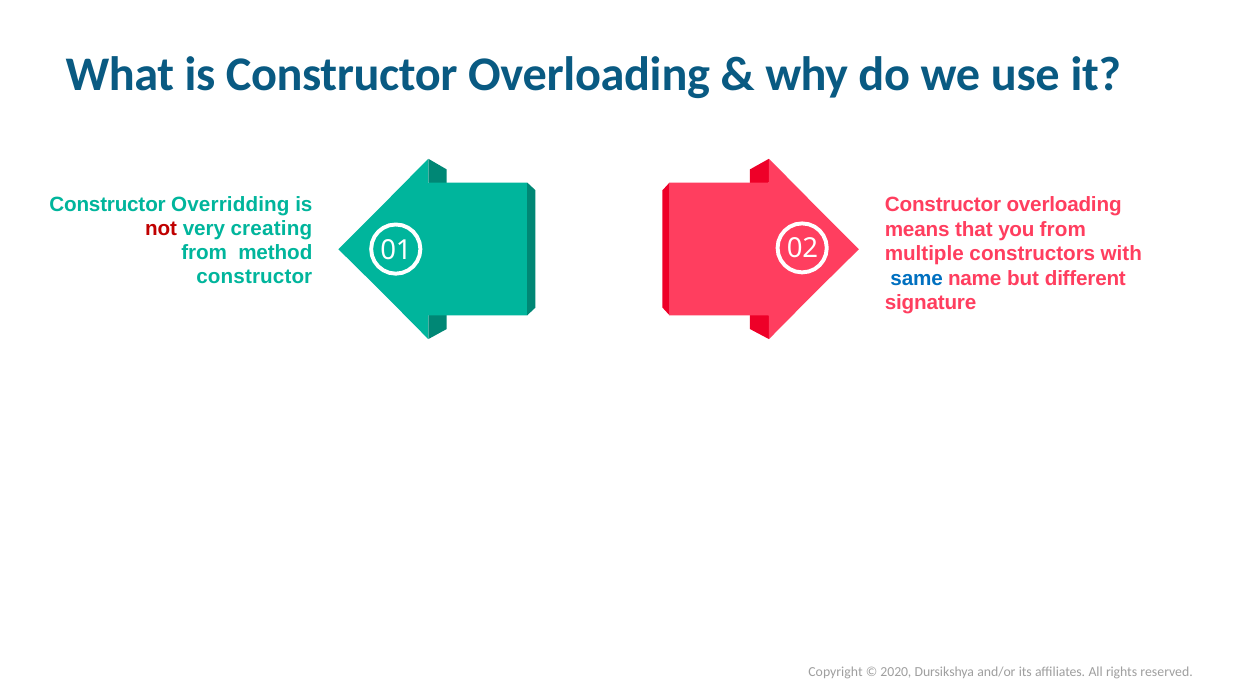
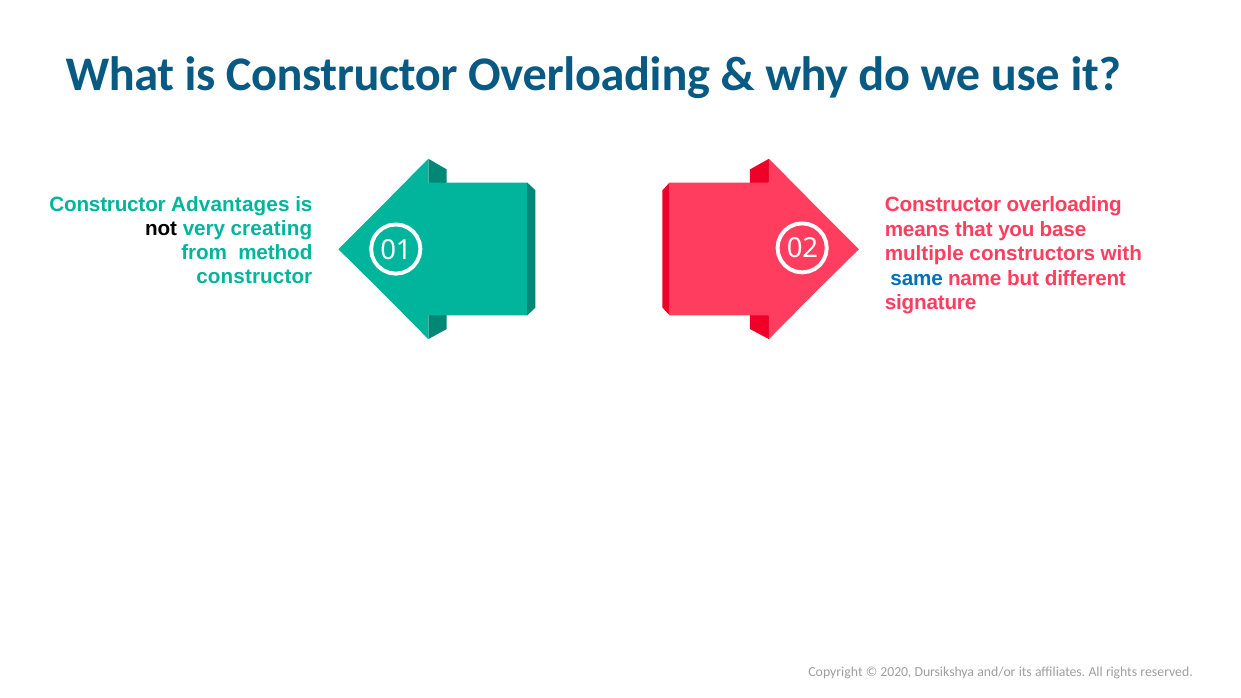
Overridding: Overridding -> Advantages
not colour: red -> black
you from: from -> base
